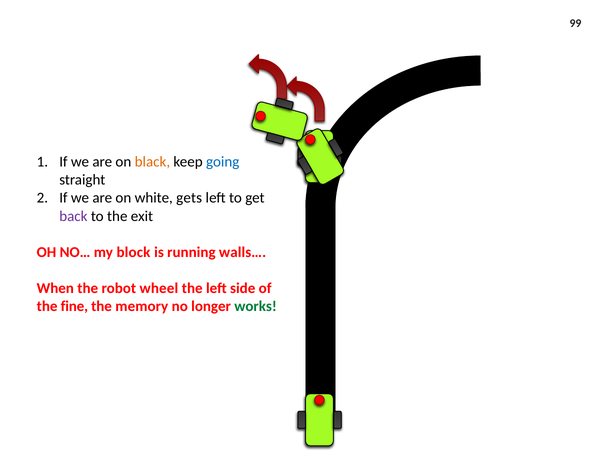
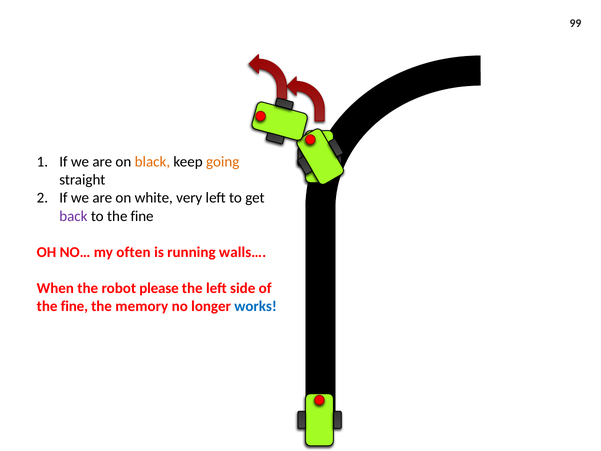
going colour: blue -> orange
gets: gets -> very
to the exit: exit -> fine
block: block -> often
wheel: wheel -> please
works colour: green -> blue
